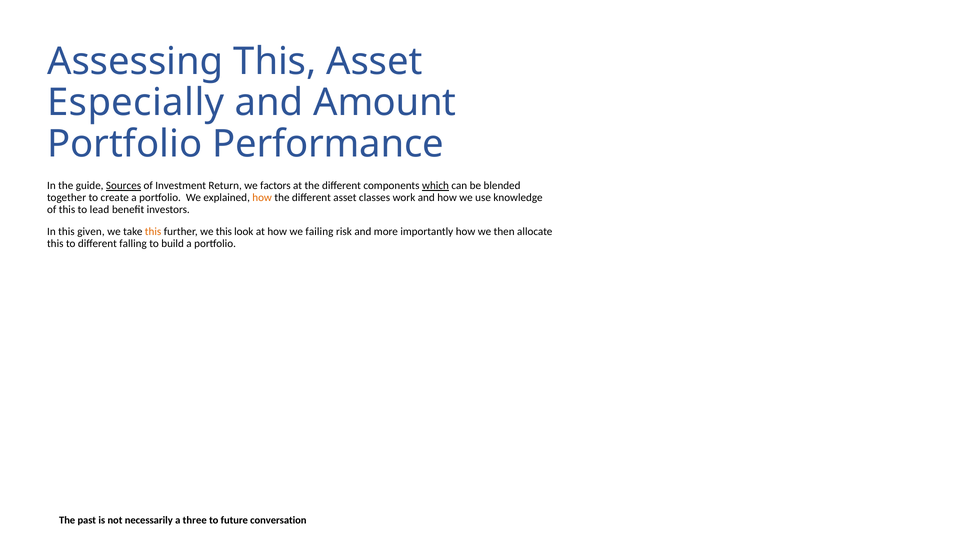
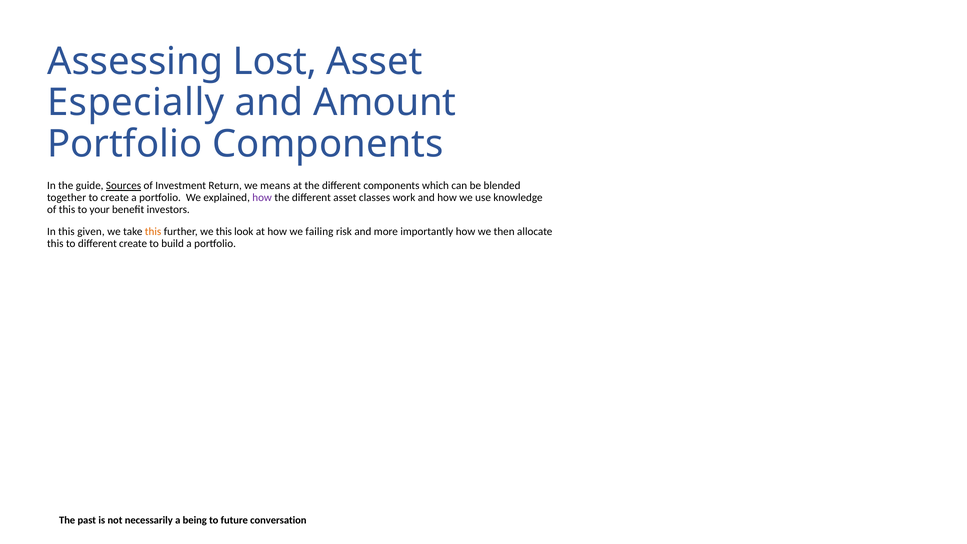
Assessing This: This -> Lost
Portfolio Performance: Performance -> Components
factors: factors -> means
which underline: present -> none
how at (262, 198) colour: orange -> purple
lead: lead -> your
different falling: falling -> create
three: three -> being
